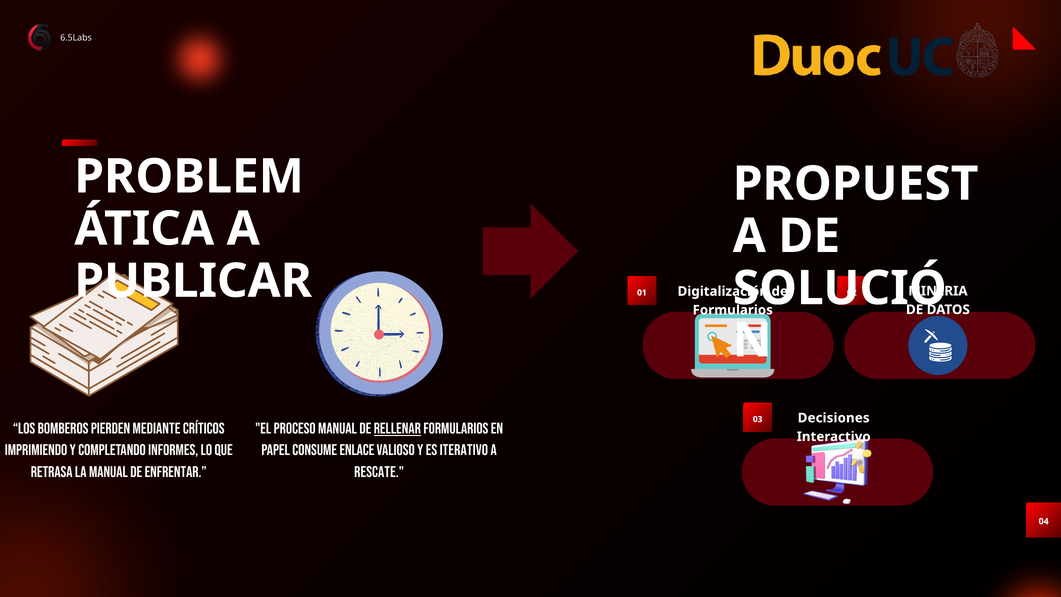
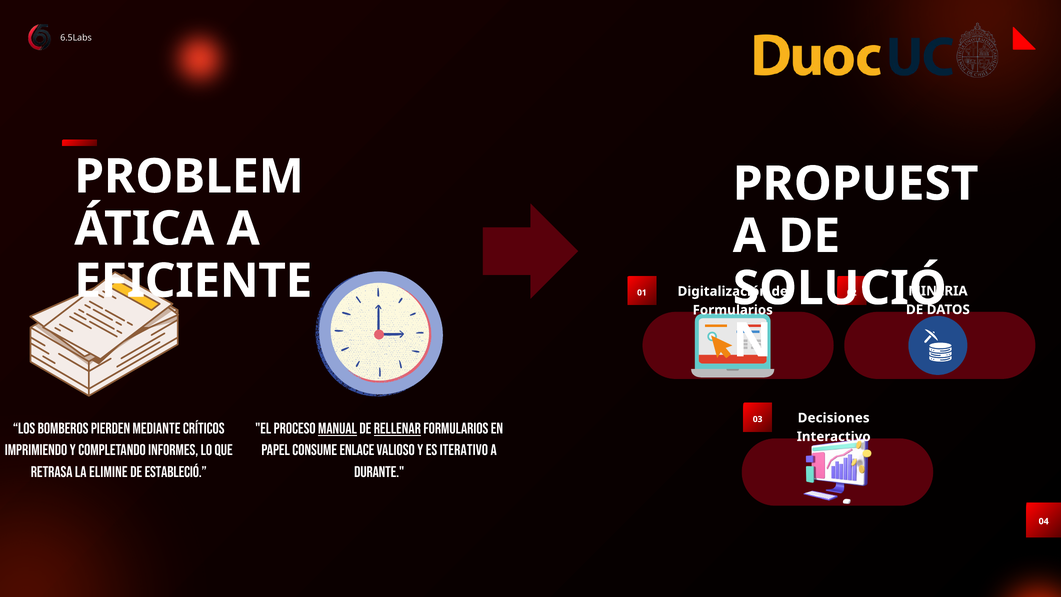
PUBLICAR: PUBLICAR -> EFICIENTE
manual at (338, 429) underline: none -> present
la manual: manual -> elimine
enfrentar: enfrentar -> estableció
rescate: rescate -> durante
